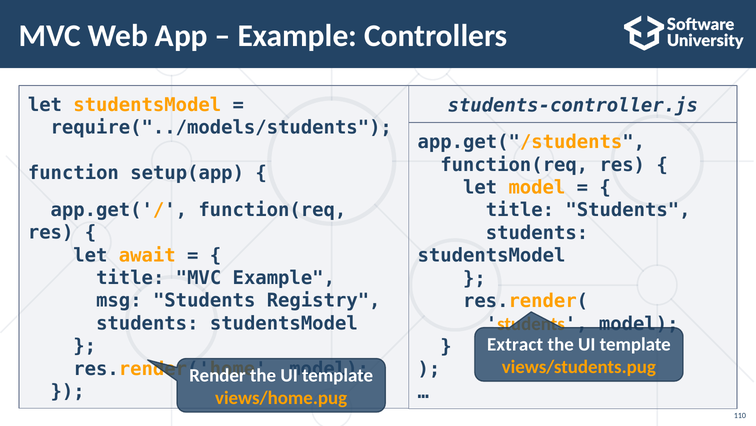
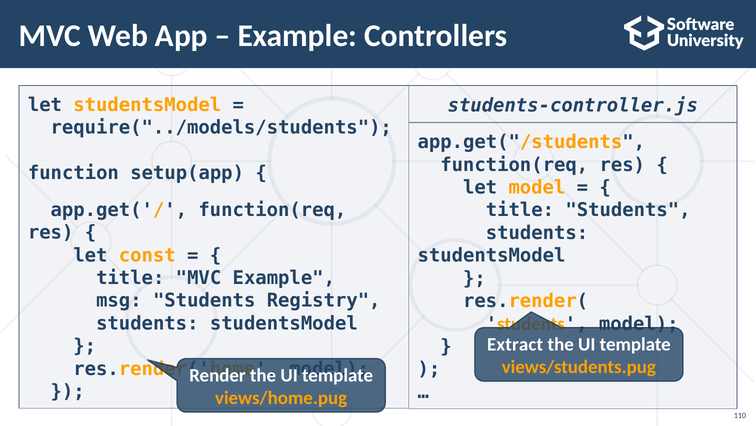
await: await -> const
